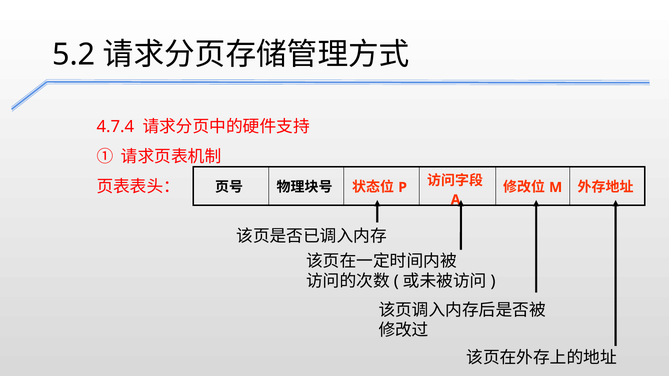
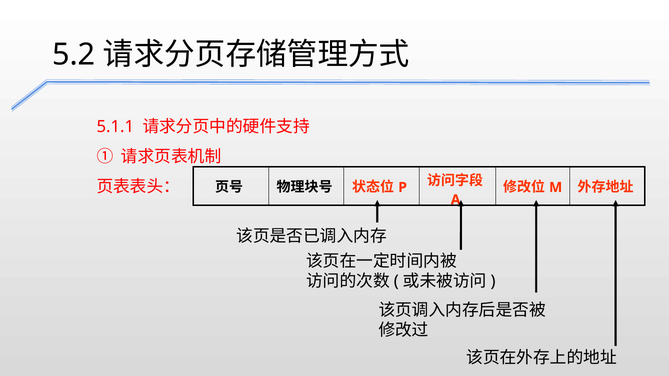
4.7.4: 4.7.4 -> 5.1.1
